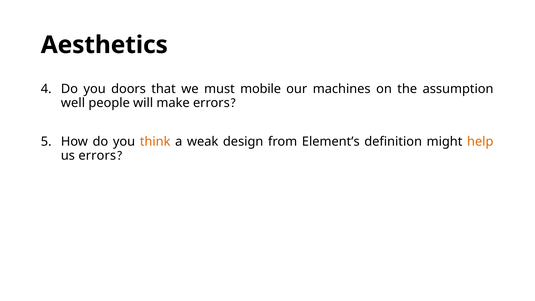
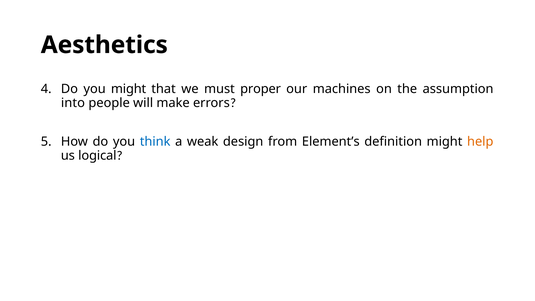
you doors: doors -> might
mobile: mobile -> proper
well: well -> into
think colour: orange -> blue
us errors: errors -> logical
